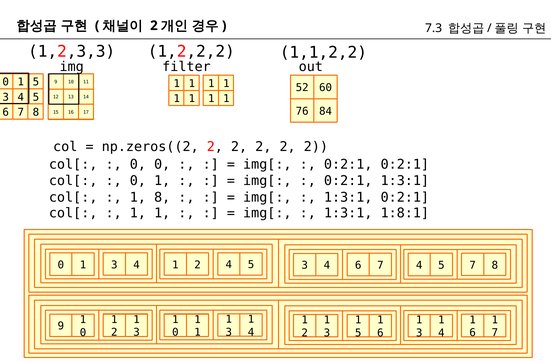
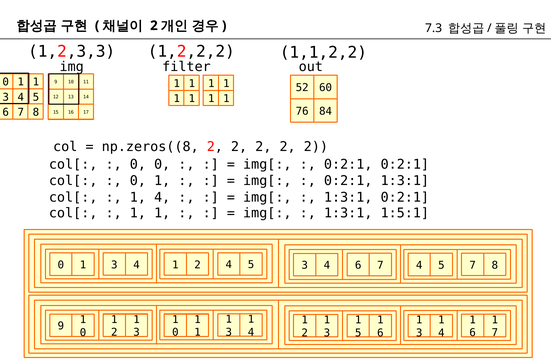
5 at (36, 82): 5 -> 1
np.zeros((2: np.zeros((2 -> np.zeros((8
8 at (162, 197): 8 -> 4
1:8:1: 1:8:1 -> 1:5:1
